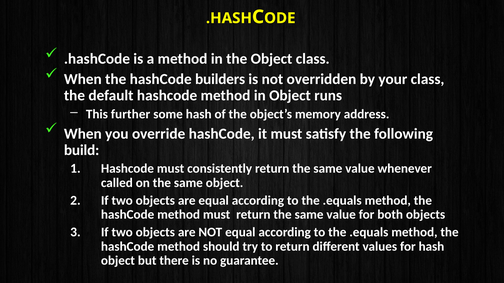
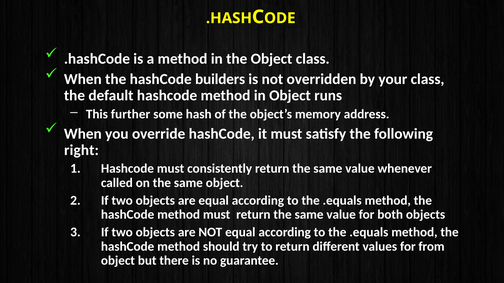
build: build -> right
for hash: hash -> from
